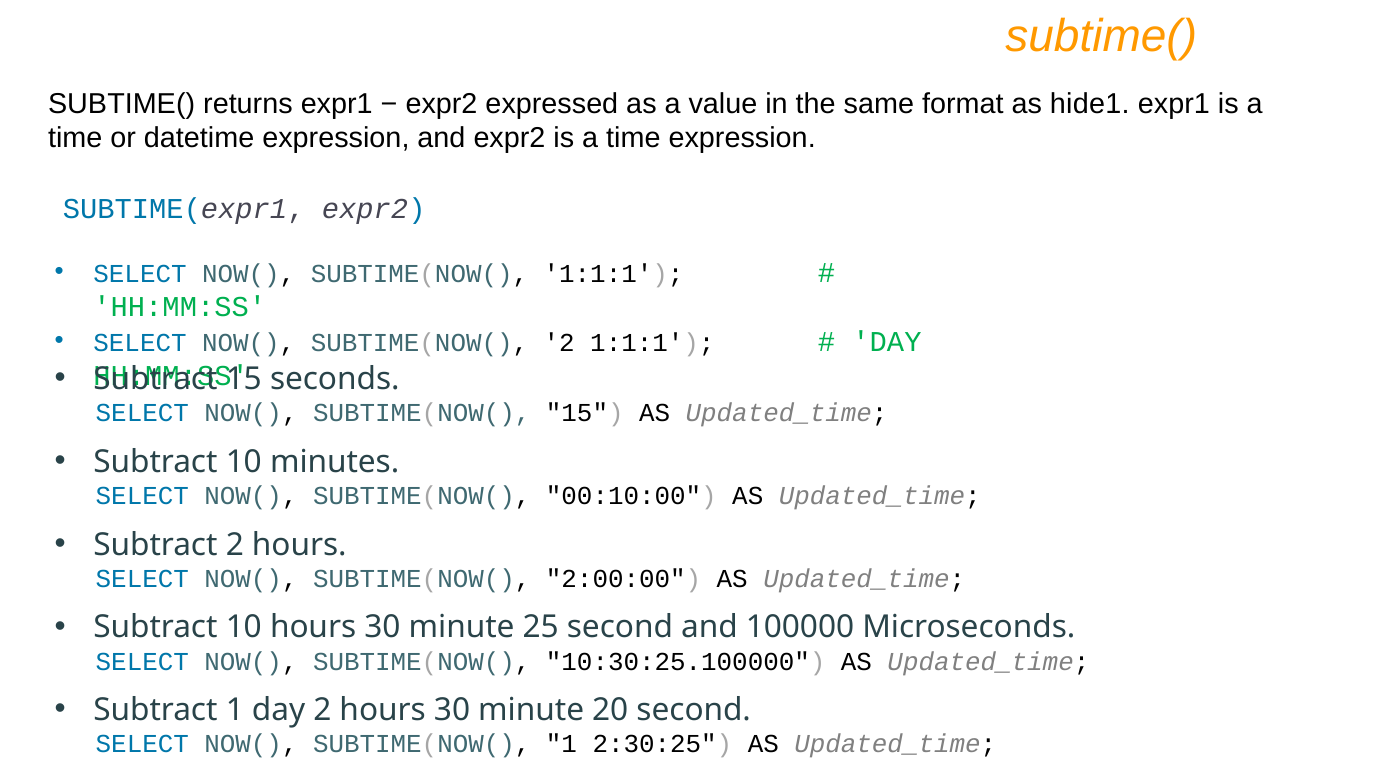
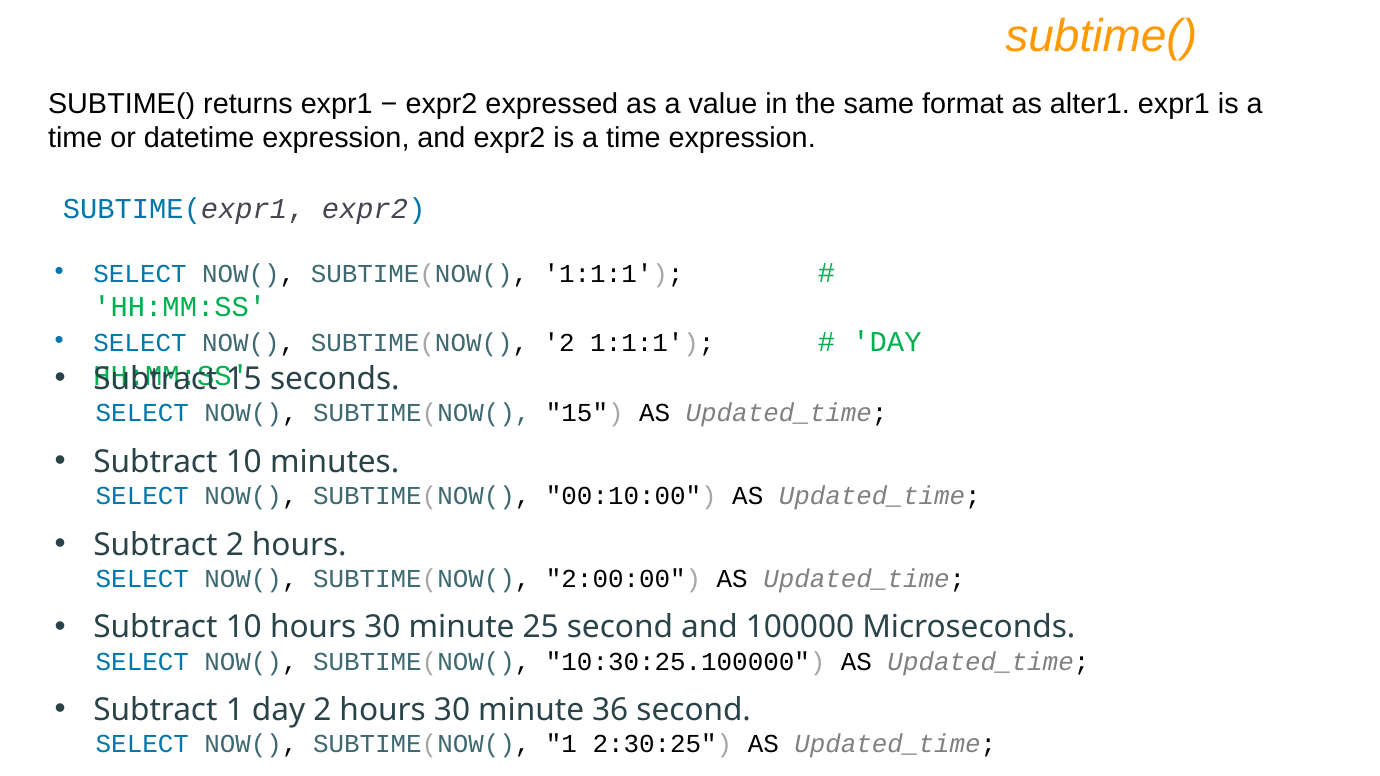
hide1: hide1 -> alter1
20: 20 -> 36
